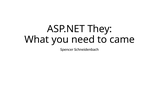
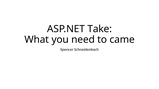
They: They -> Take
